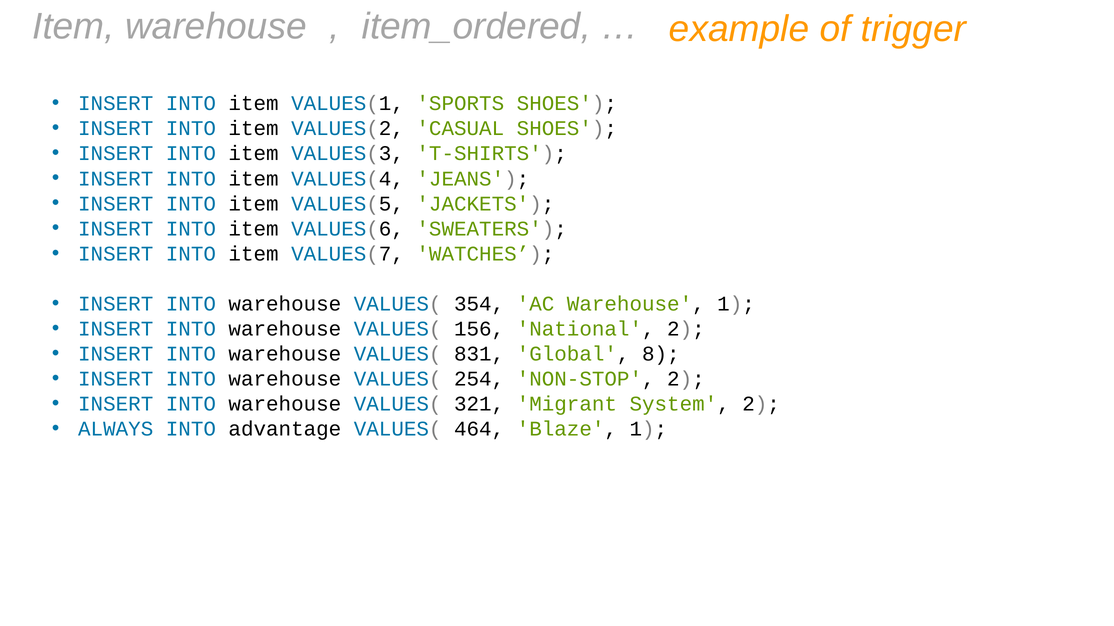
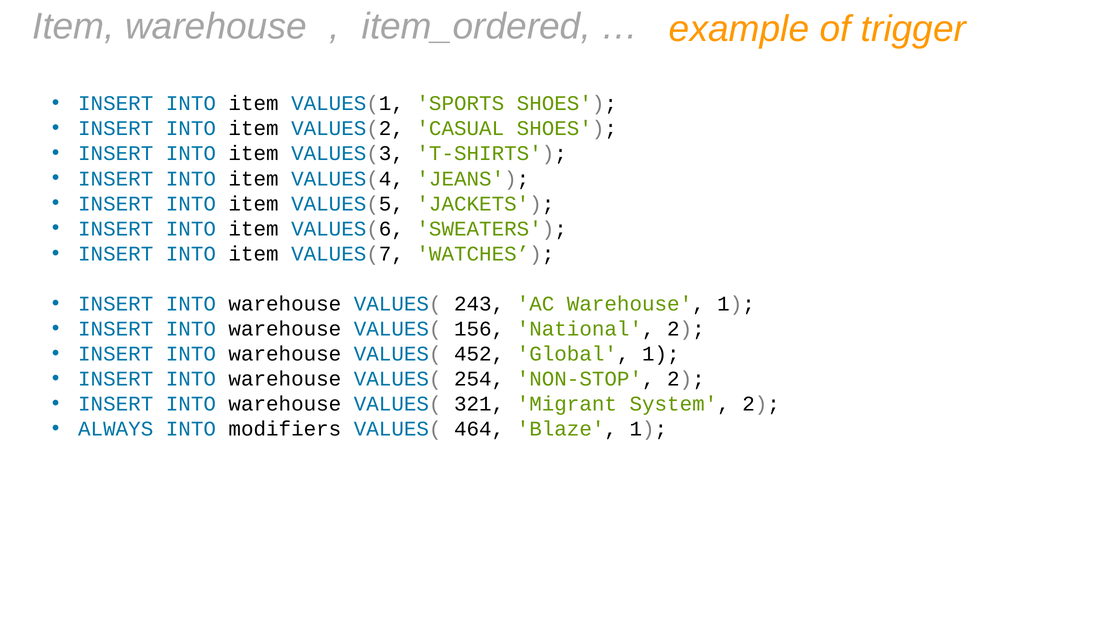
354: 354 -> 243
831: 831 -> 452
Global 8: 8 -> 1
advantage: advantage -> modifiers
